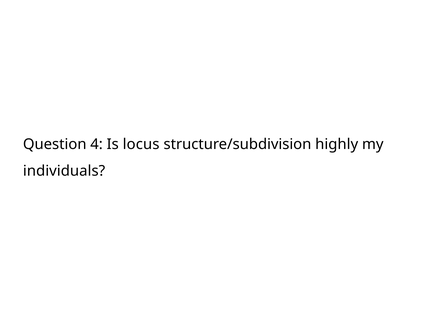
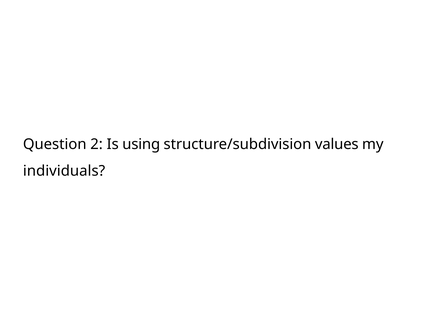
4: 4 -> 2
locus: locus -> using
highly: highly -> values
